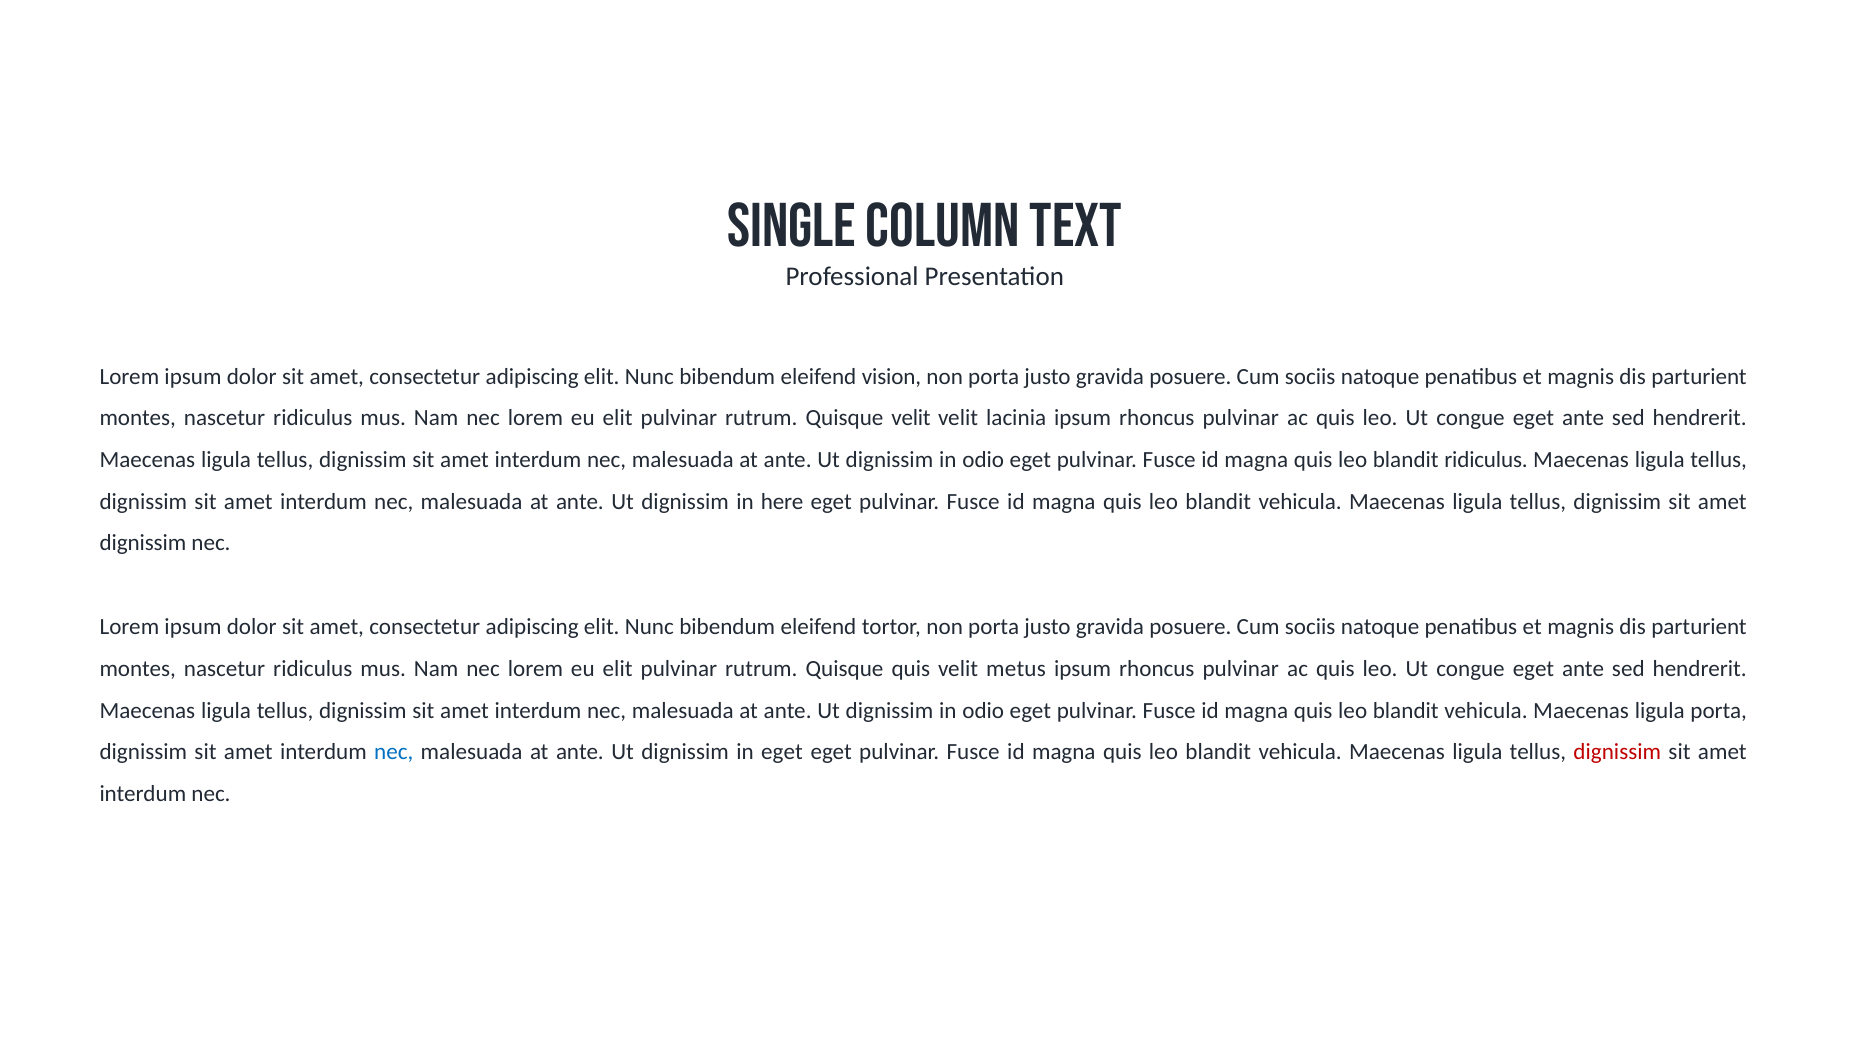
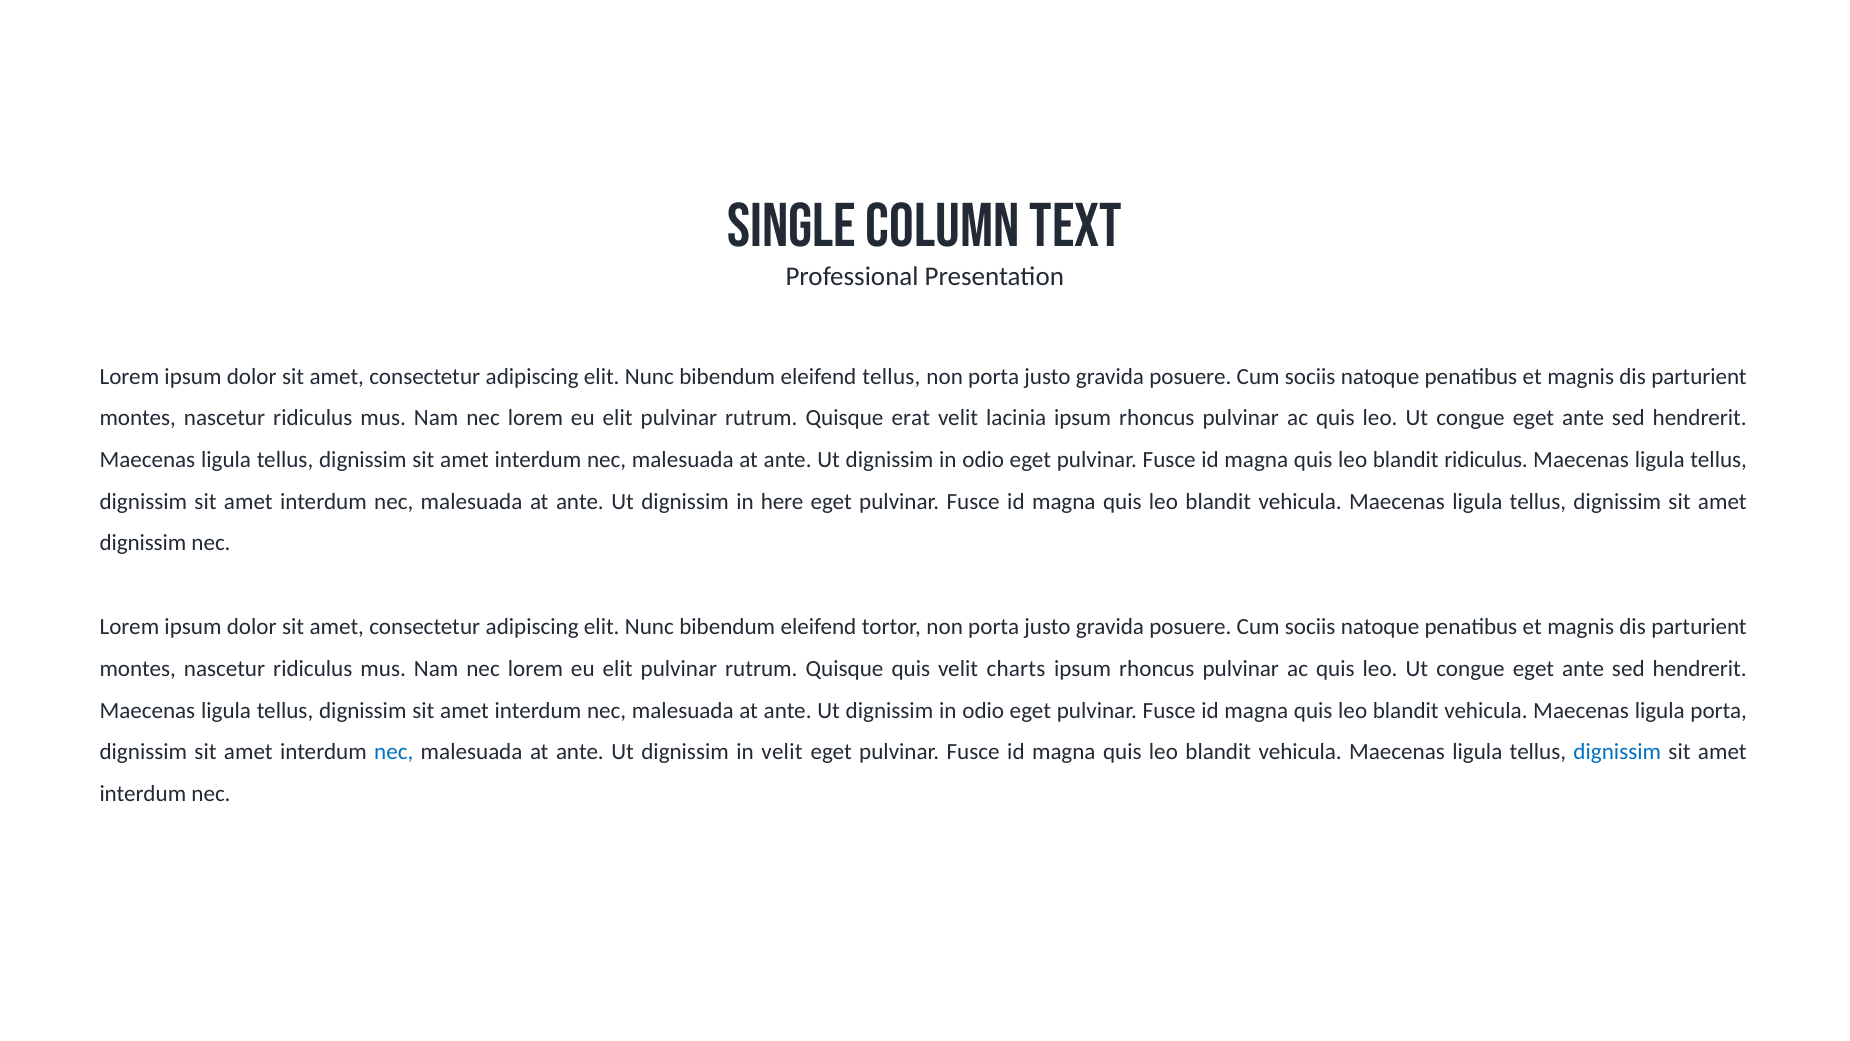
eleifend vision: vision -> tellus
Quisque velit: velit -> erat
metus: metus -> charts
in eget: eget -> velit
dignissim at (1617, 752) colour: red -> blue
